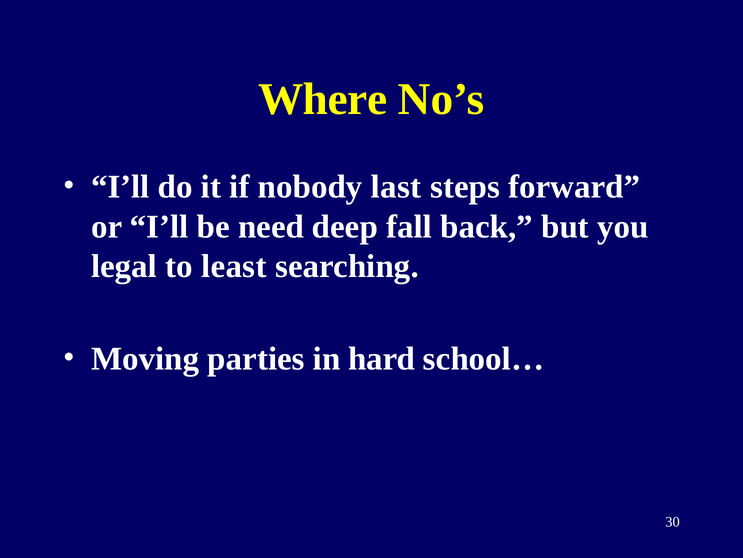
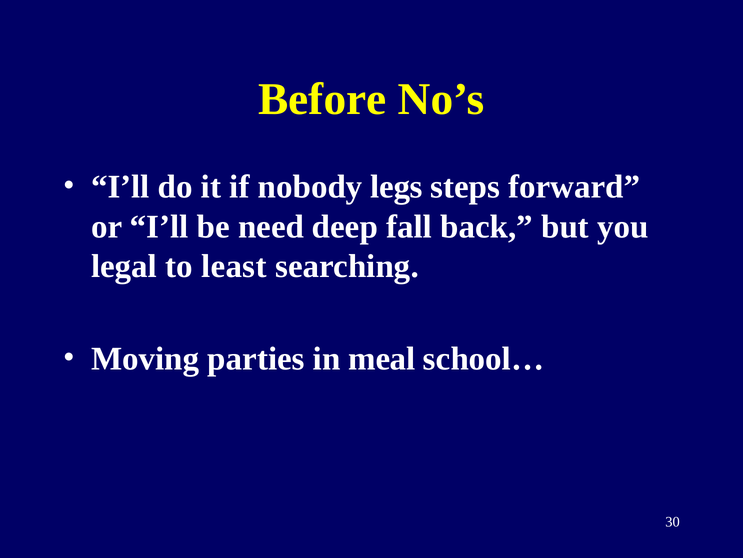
Where: Where -> Before
last: last -> legs
hard: hard -> meal
